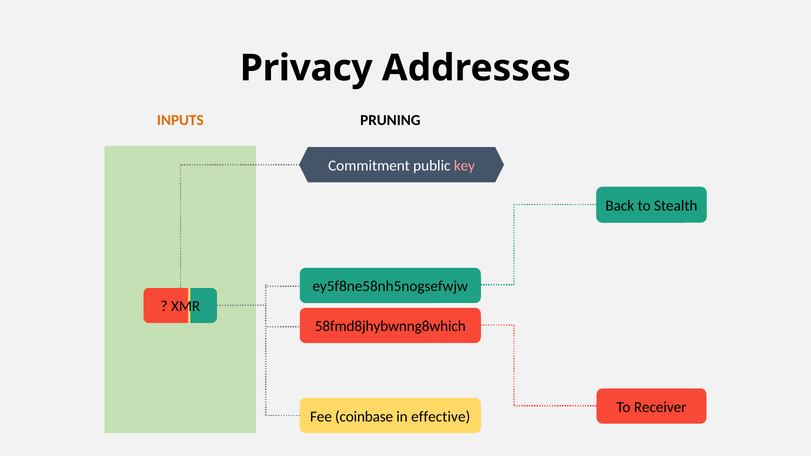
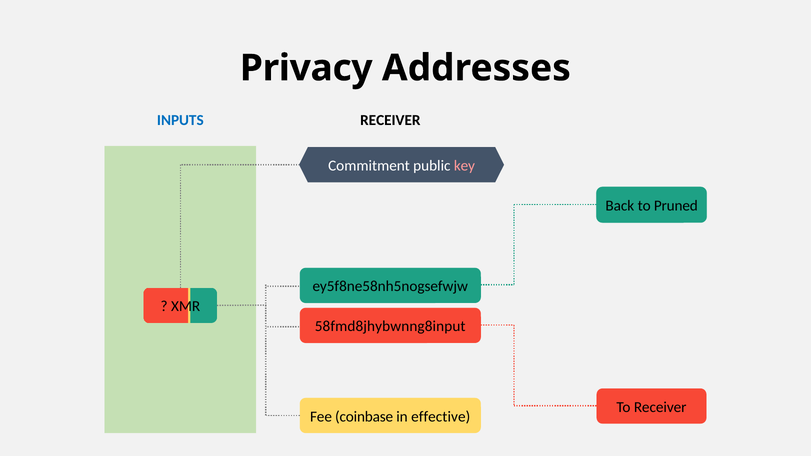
INPUTS colour: orange -> blue
PRUNING at (390, 120): PRUNING -> RECEIVER
Stealth: Stealth -> Pruned
58fmd8jhybwnng8which: 58fmd8jhybwnng8which -> 58fmd8jhybwnng8input
